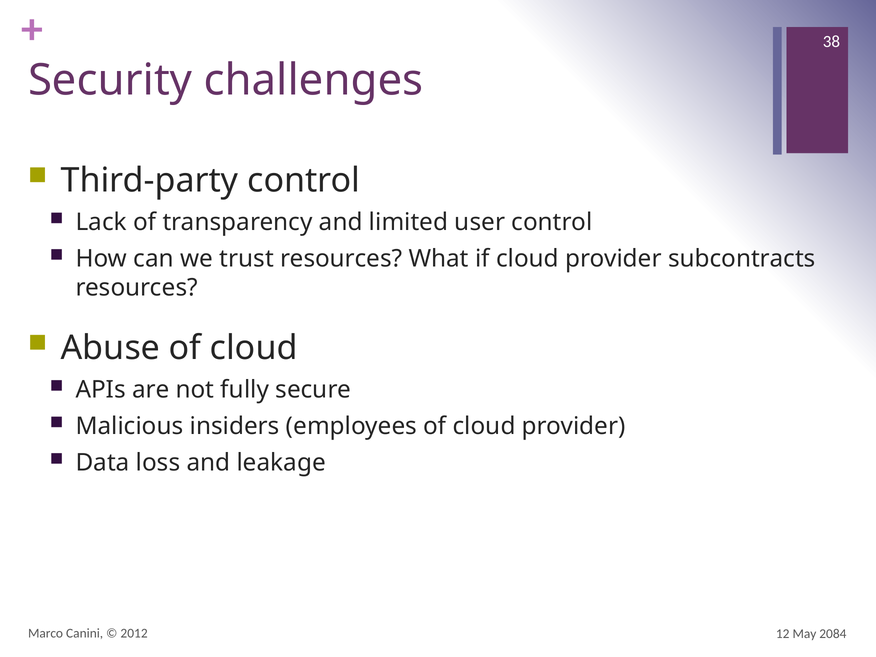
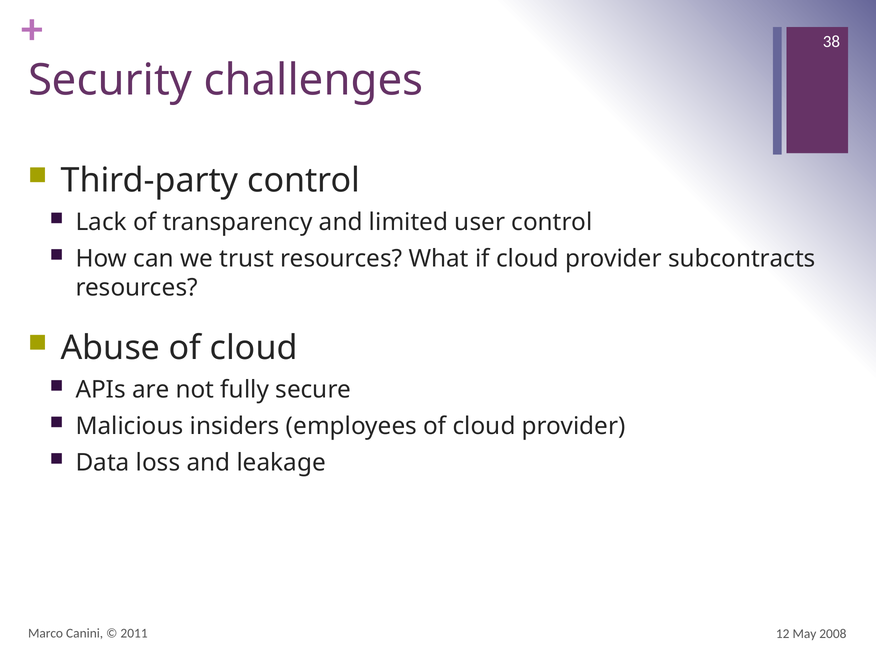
2012: 2012 -> 2011
2084: 2084 -> 2008
